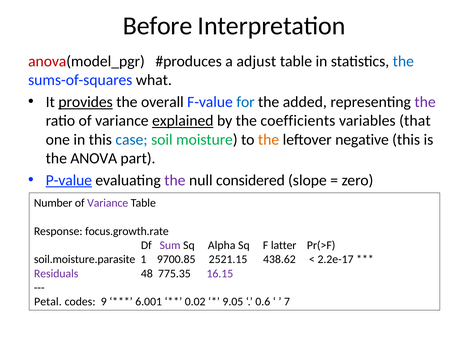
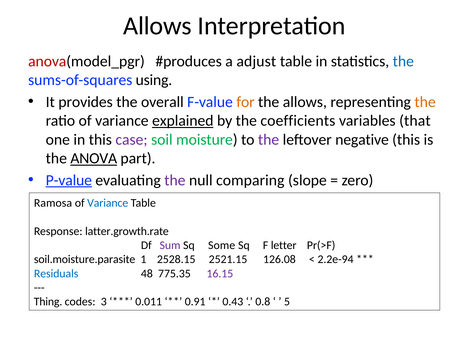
Before at (158, 26): Before -> Allows
what: what -> using
provides underline: present -> none
for colour: blue -> orange
the added: added -> allows
the at (425, 102) colour: purple -> orange
case colour: blue -> purple
the at (269, 139) colour: orange -> purple
ANOVA underline: none -> present
considered: considered -> comparing
Number: Number -> Ramosa
Variance at (108, 203) colour: purple -> blue
focus.growth.rate: focus.growth.rate -> latter.growth.rate
Alpha: Alpha -> Some
latter: latter -> letter
9700.85: 9700.85 -> 2528.15
438.62: 438.62 -> 126.08
2.2e-17: 2.2e-17 -> 2.2e-94
Residuals colour: purple -> blue
Petal: Petal -> Thing
9: 9 -> 3
6.001: 6.001 -> 0.011
0.02: 0.02 -> 0.91
9.05: 9.05 -> 0.43
0.6: 0.6 -> 0.8
7: 7 -> 5
